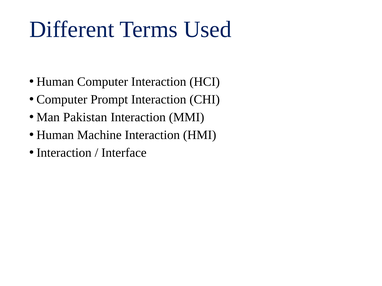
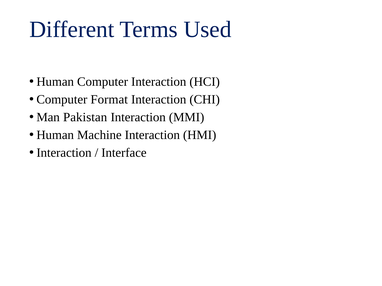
Prompt: Prompt -> Format
